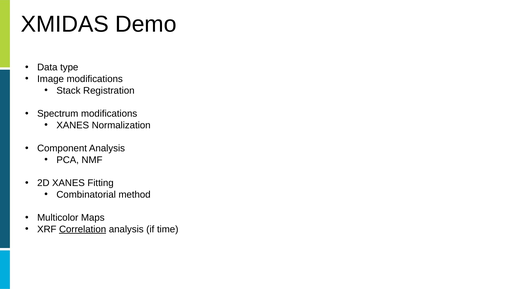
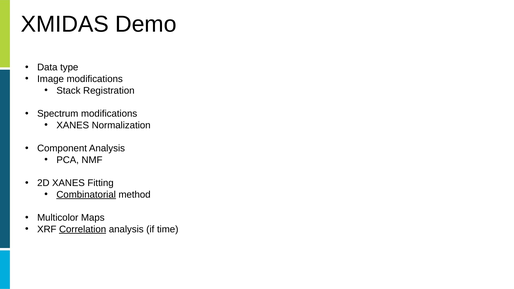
Combinatorial underline: none -> present
